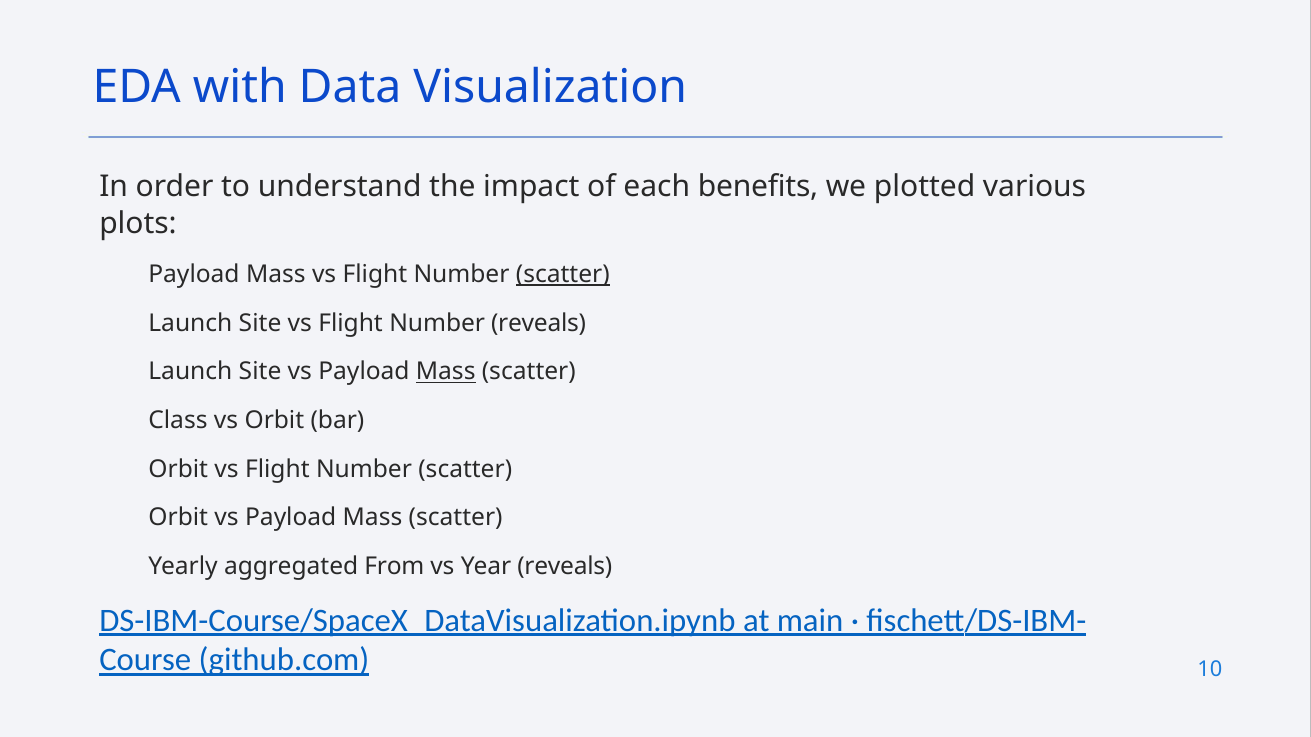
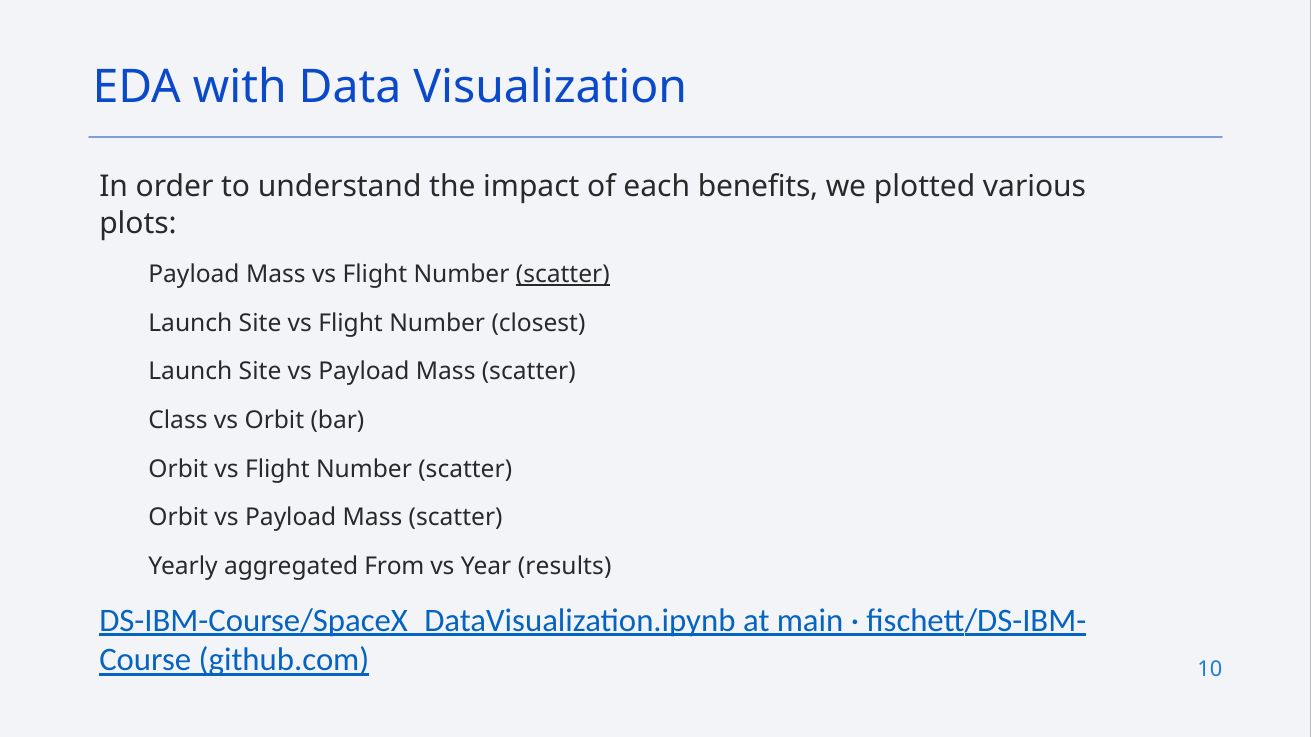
Number reveals: reveals -> closest
Mass at (446, 372) underline: present -> none
Year reveals: reveals -> results
